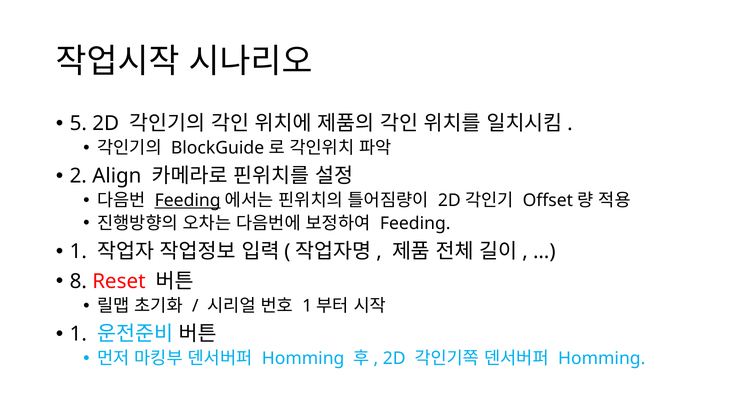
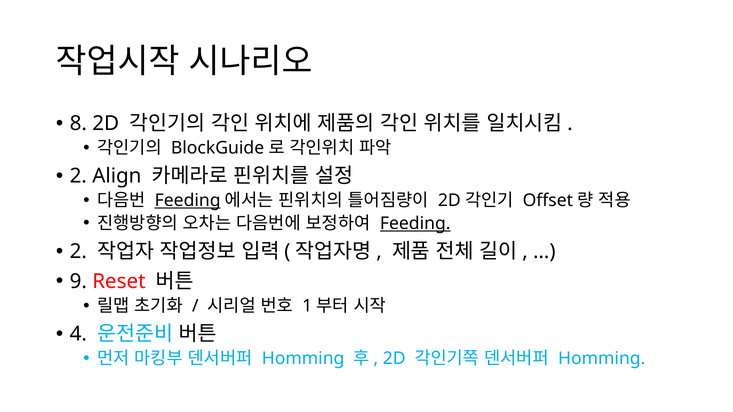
5: 5 -> 8
Feeding at (415, 223) underline: none -> present
1 at (78, 252): 1 -> 2
8: 8 -> 9
1 at (78, 334): 1 -> 4
